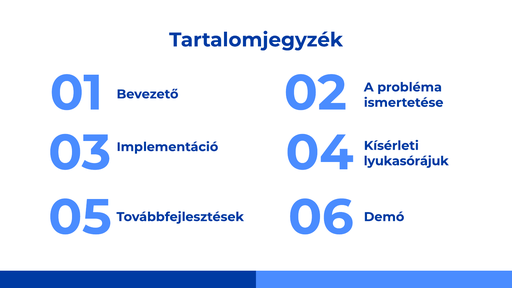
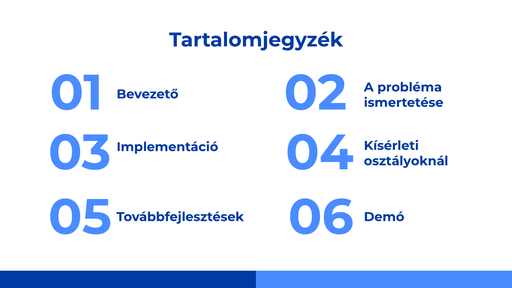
lyukasórájuk: lyukasórájuk -> osztályoknál
